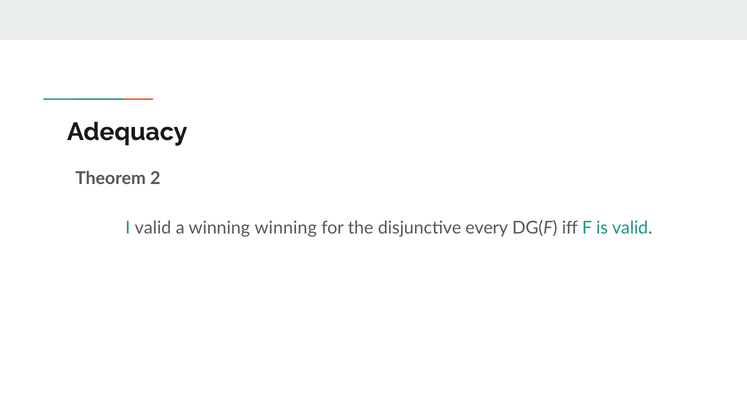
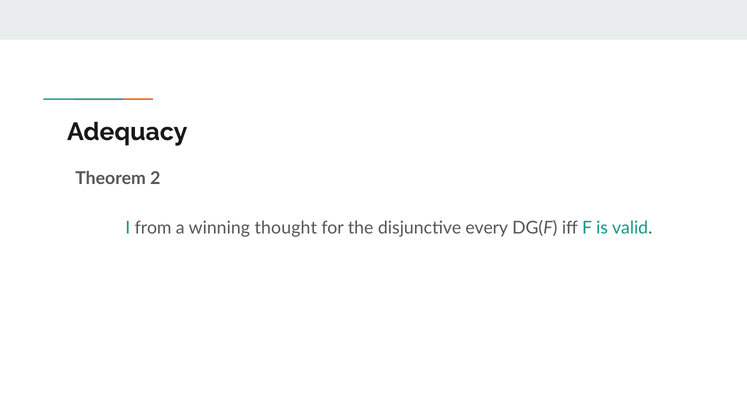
I valid: valid -> from
winning winning: winning -> thought
